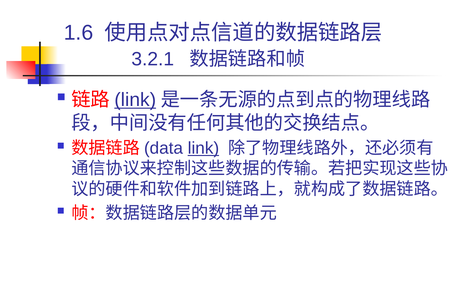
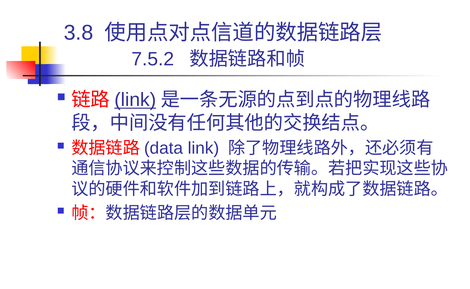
1.6: 1.6 -> 3.8
3.2.1: 3.2.1 -> 7.5.2
link at (203, 148) underline: present -> none
